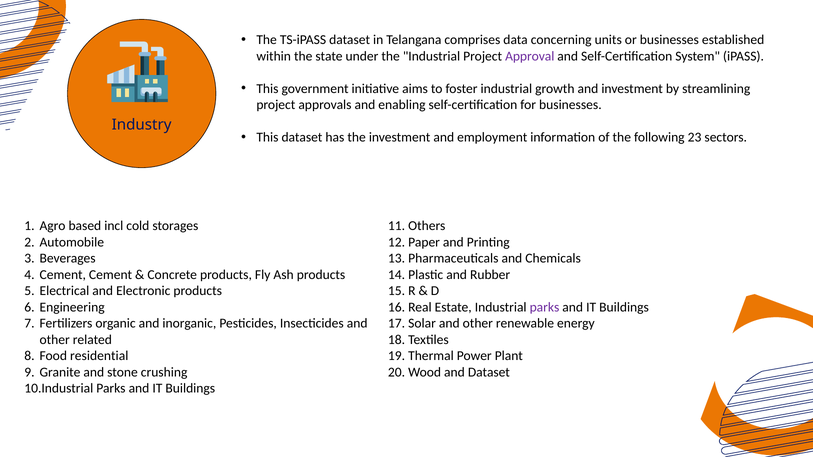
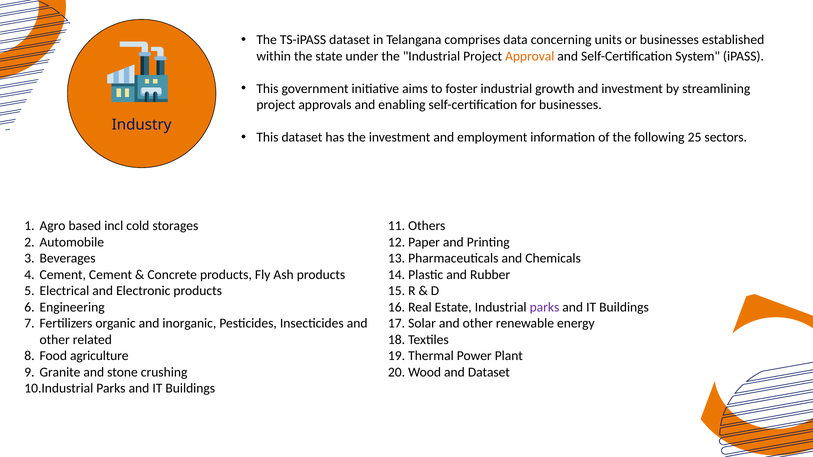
Approval colour: purple -> orange
23: 23 -> 25
residential: residential -> agriculture
